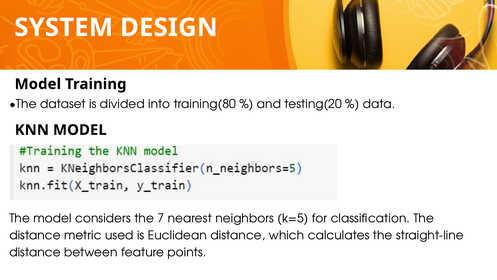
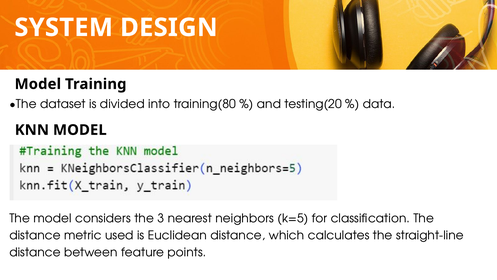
7: 7 -> 3
